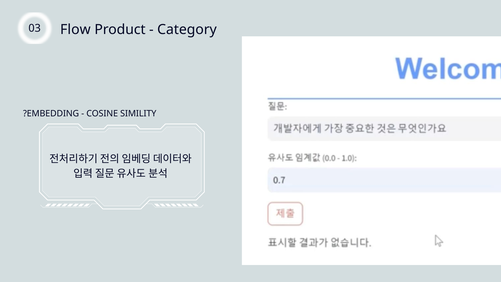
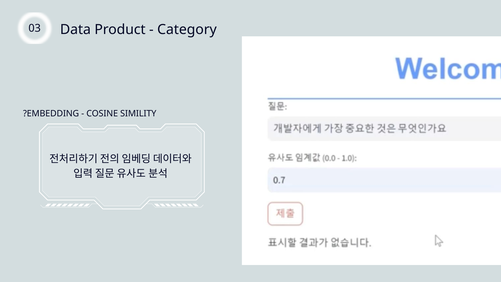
Flow: Flow -> Data
